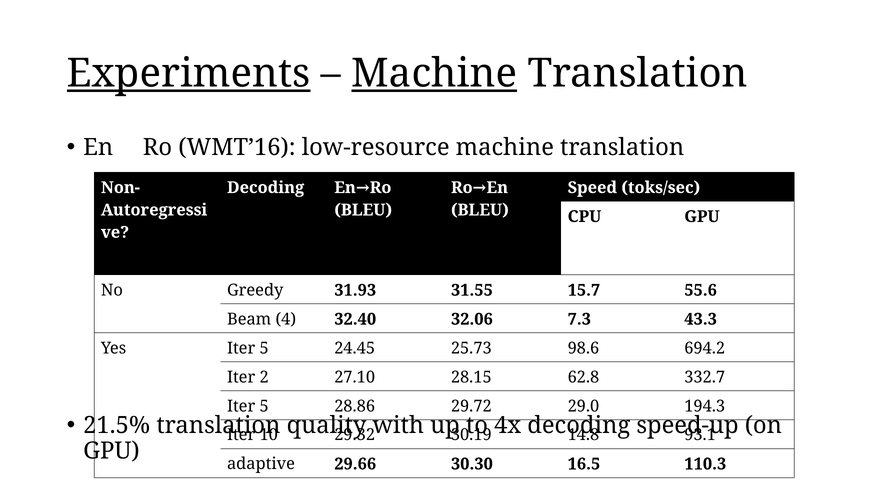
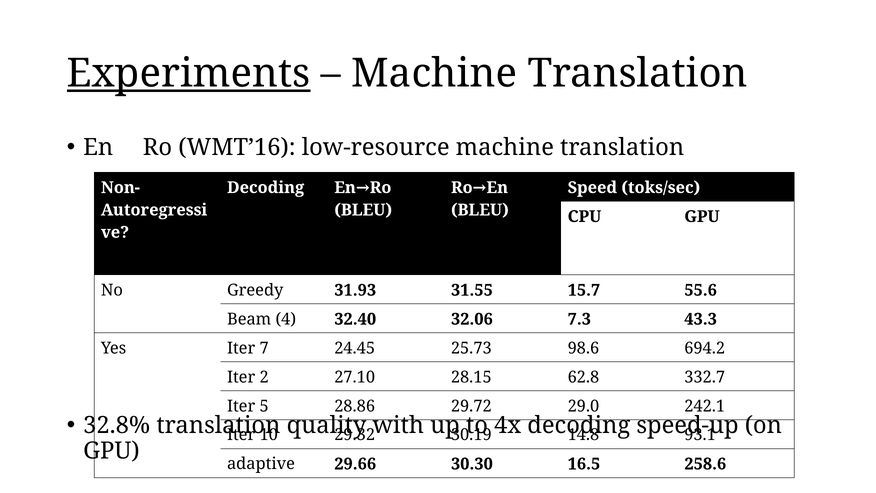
Machine at (434, 74) underline: present -> none
Yes Iter 5: 5 -> 7
194.3: 194.3 -> 242.1
21.5%: 21.5% -> 32.8%
110.3: 110.3 -> 258.6
